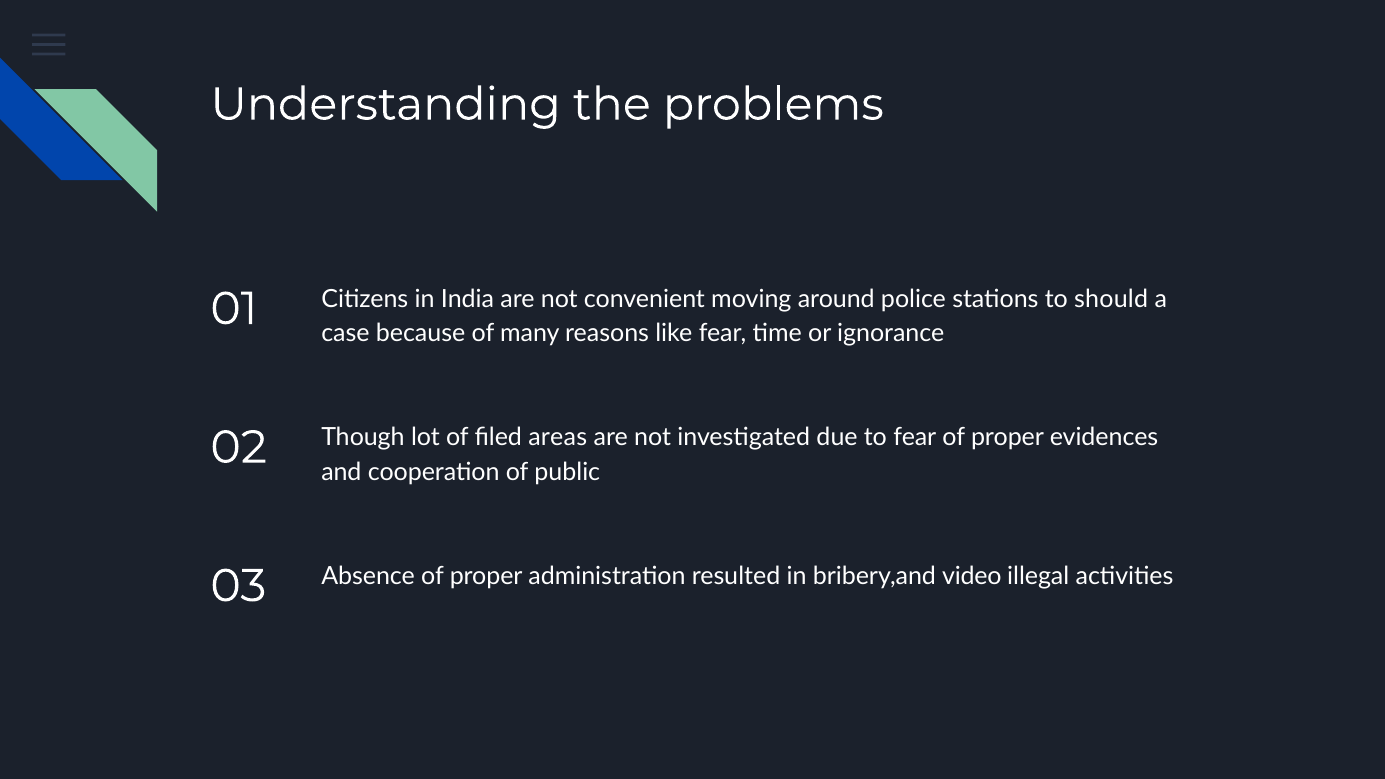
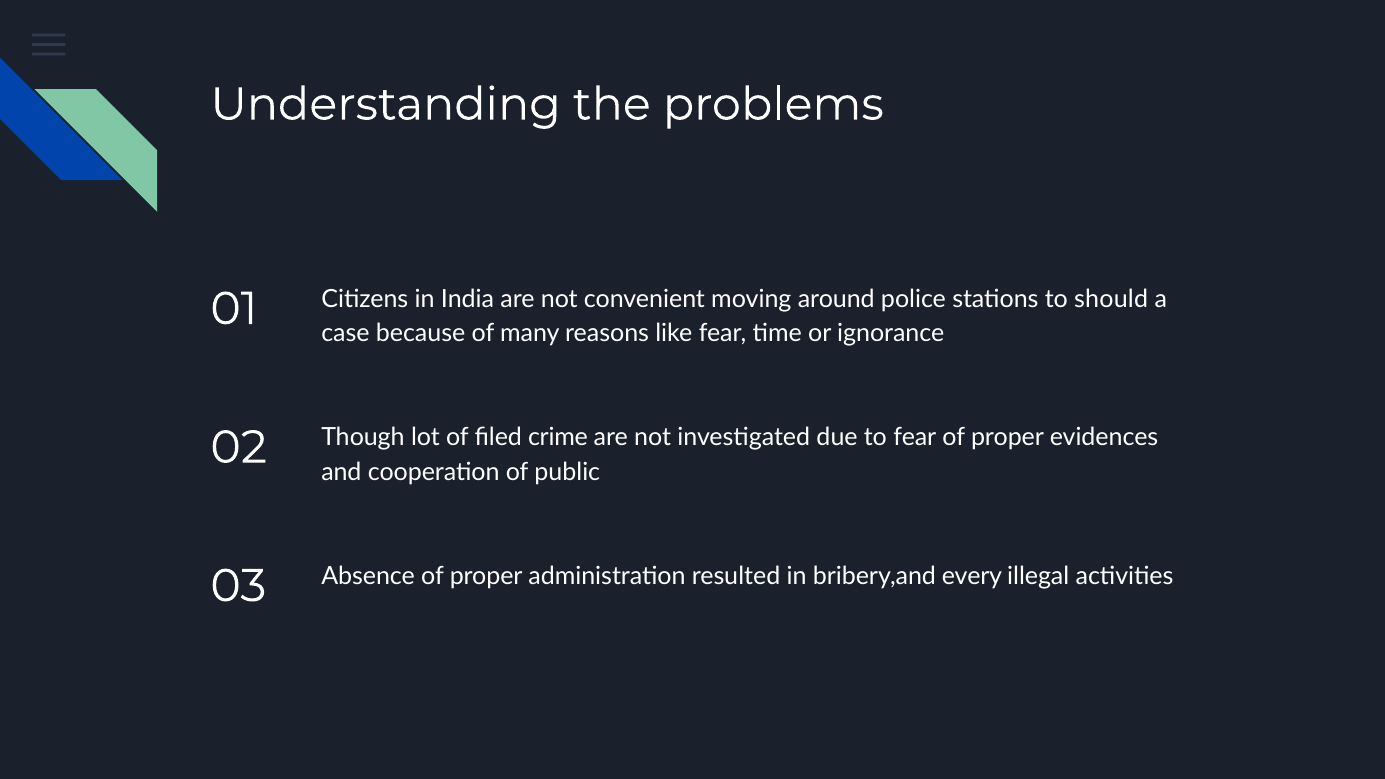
areas: areas -> crime
video: video -> every
